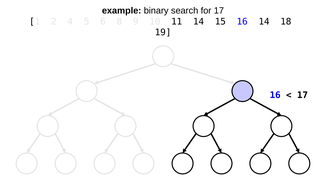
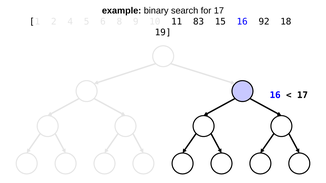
11 14: 14 -> 83
16 14: 14 -> 92
